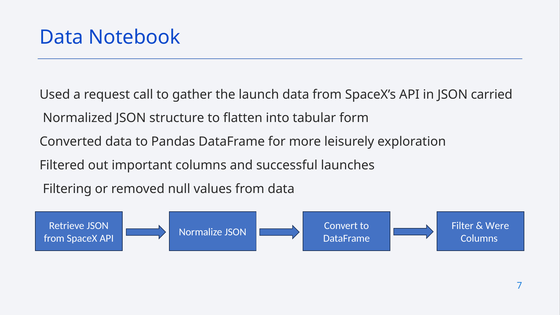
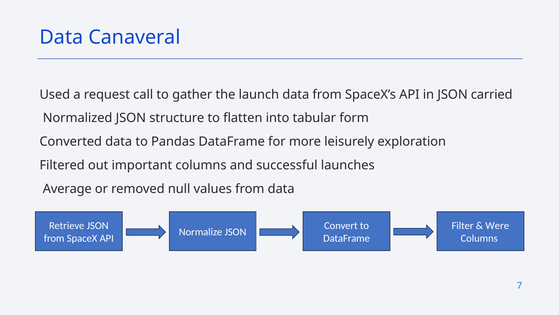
Notebook: Notebook -> Canaveral
Filtering: Filtering -> Average
